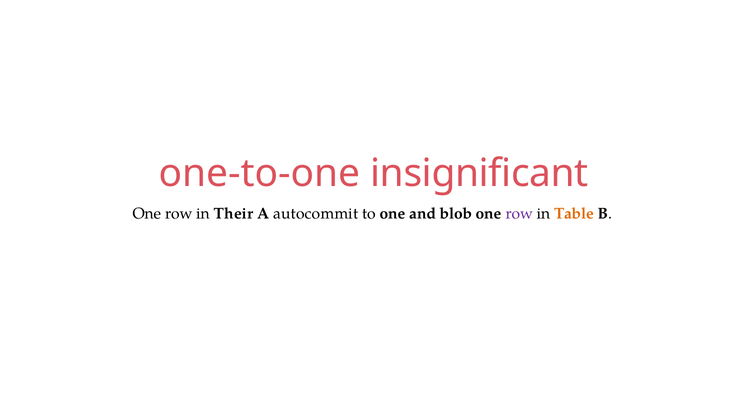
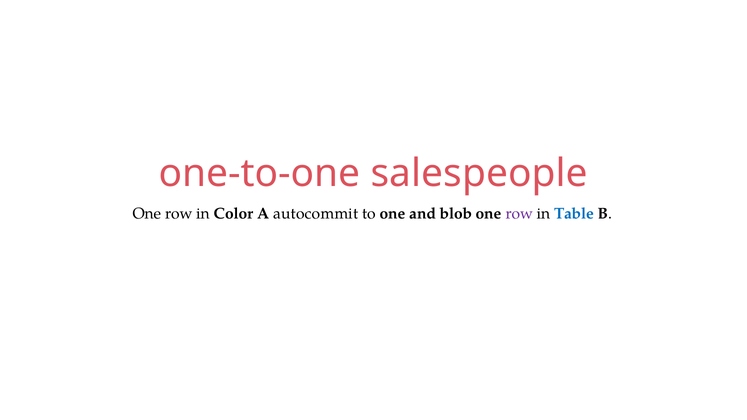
insignificant: insignificant -> salespeople
Their: Their -> Color
Table colour: orange -> blue
